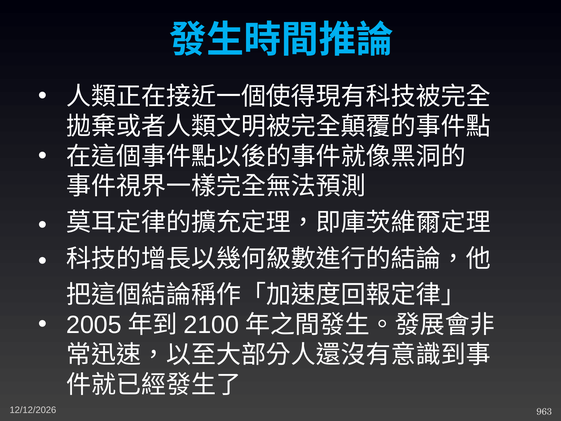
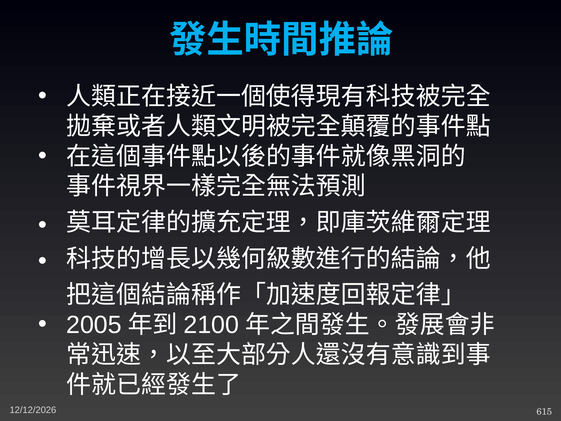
963: 963 -> 615
